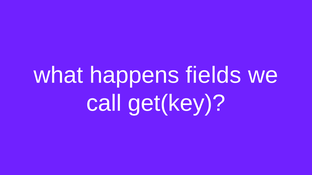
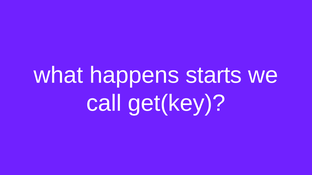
fields: fields -> starts
